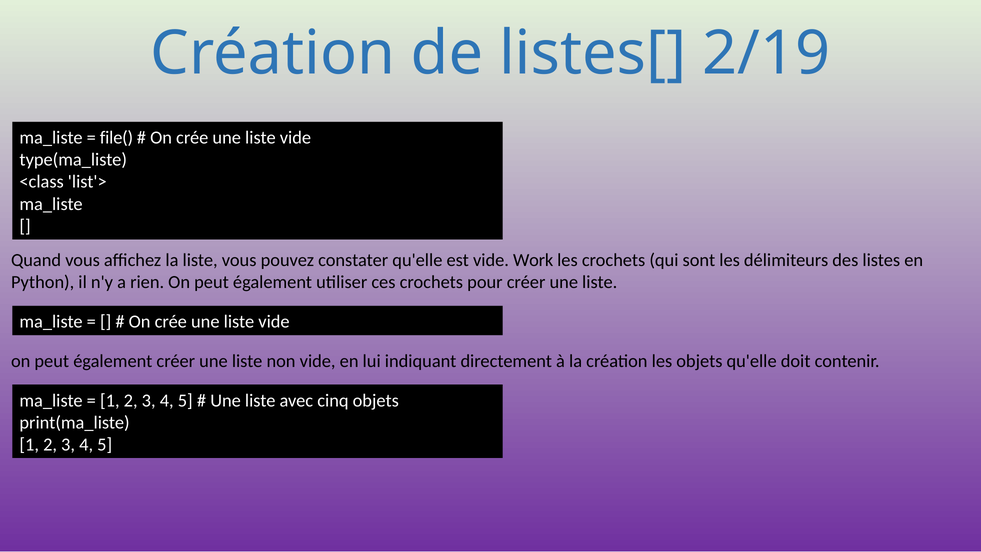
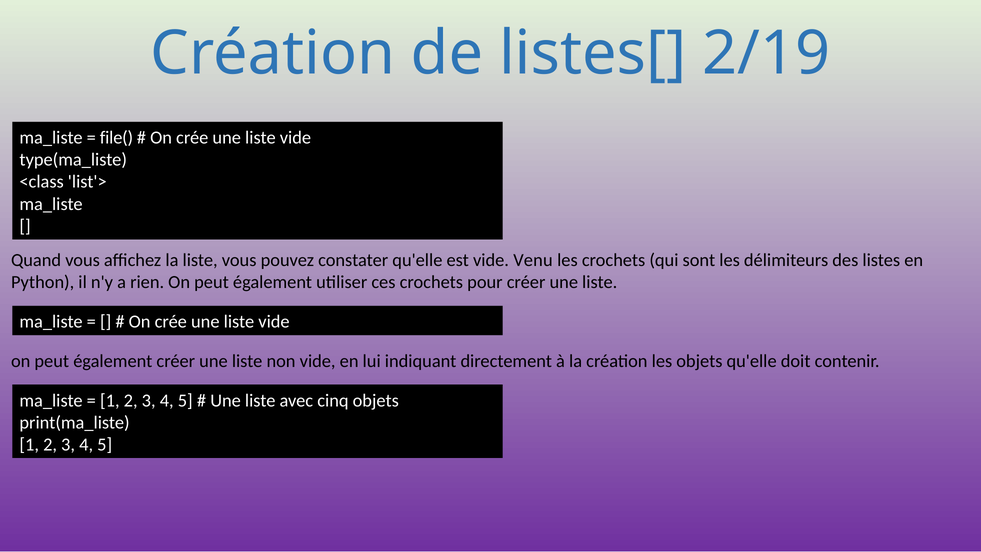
Work: Work -> Venu
